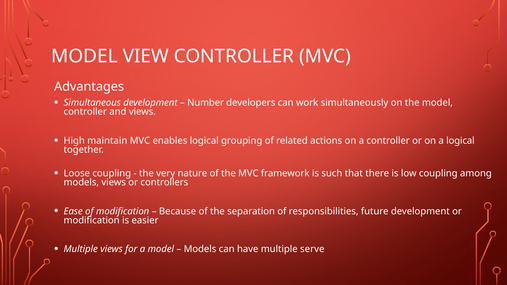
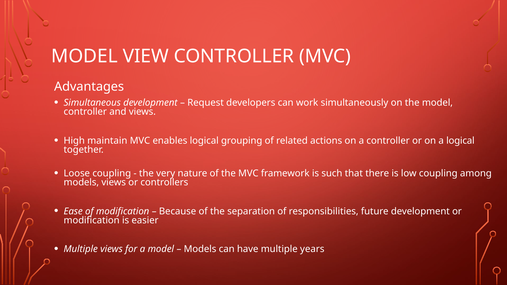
Number: Number -> Request
serve: serve -> years
